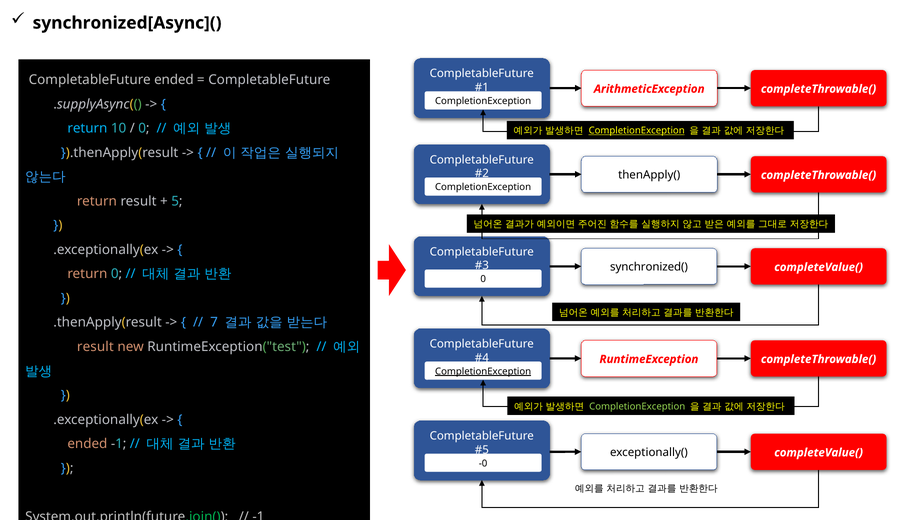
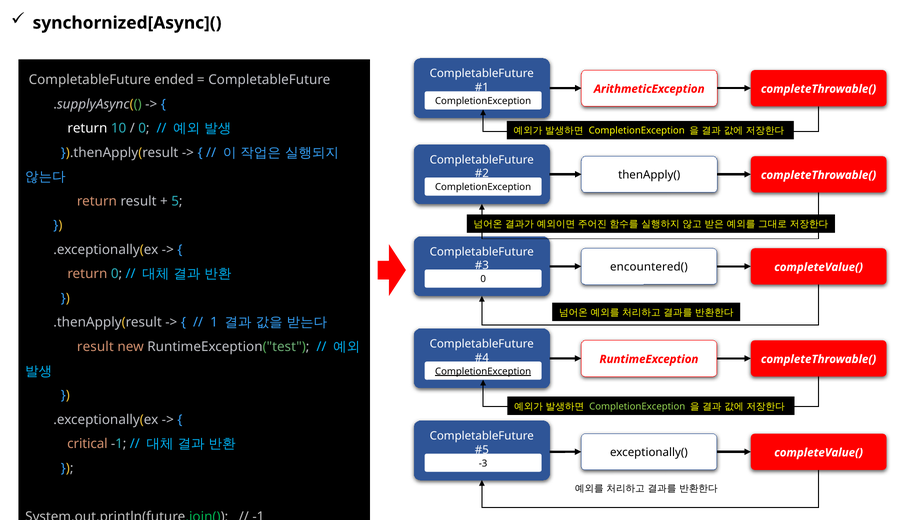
synchronized[Async](: synchronized[Async]( -> synchornized[Async](
return at (87, 128) colour: light blue -> white
CompletionException at (637, 131) underline: present -> none
synchronized(: synchronized( -> encountered(
7: 7 -> 1
ended at (87, 444): ended -> critical
-0: -0 -> -3
